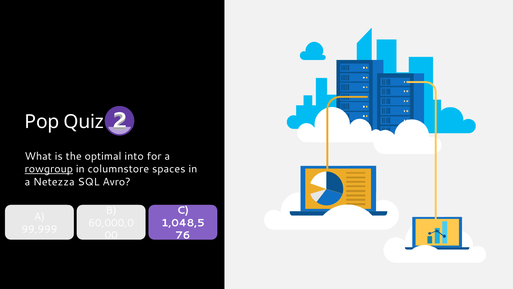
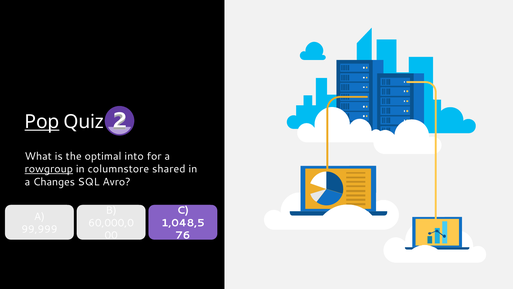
Pop underline: none -> present
spaces: spaces -> shared
Netezza: Netezza -> Changes
